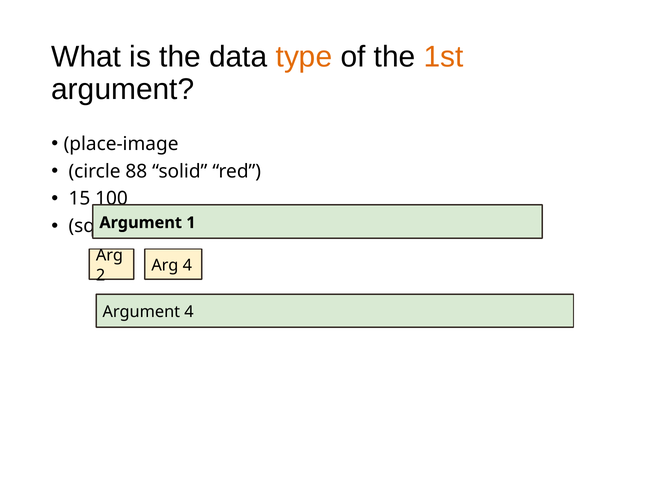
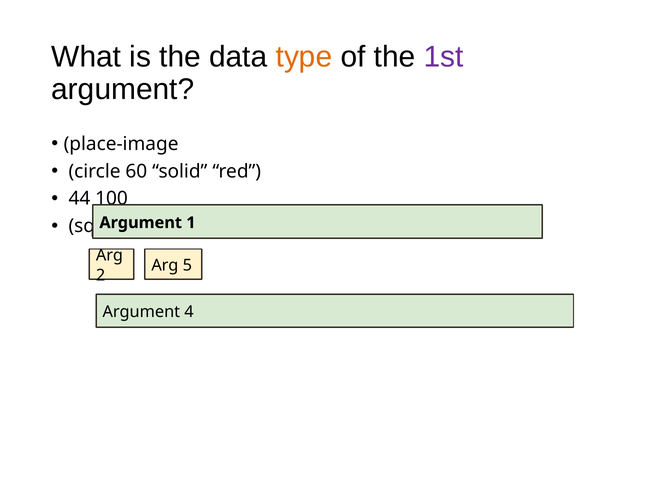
1st colour: orange -> purple
88: 88 -> 60
15: 15 -> 44
Arg 4: 4 -> 5
